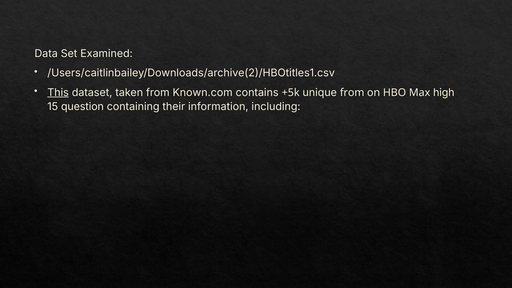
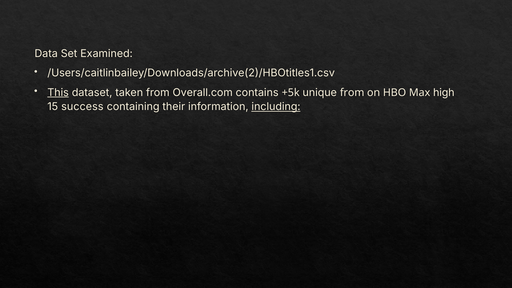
Known.com: Known.com -> Overall.com
question: question -> success
including underline: none -> present
